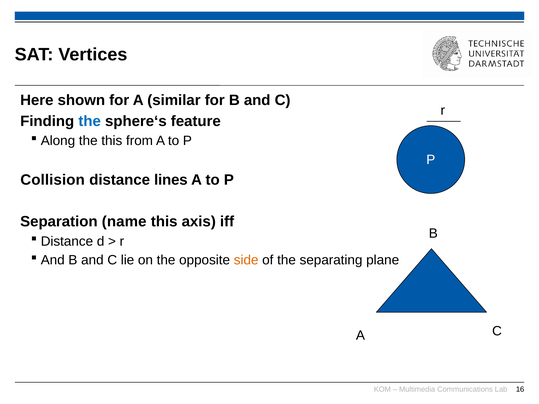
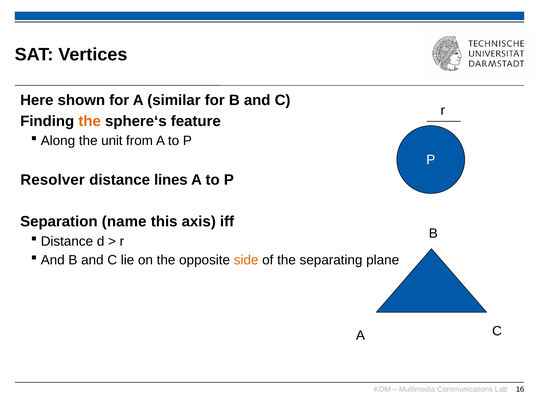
the at (90, 121) colour: blue -> orange
the this: this -> unit
Collision: Collision -> Resolver
